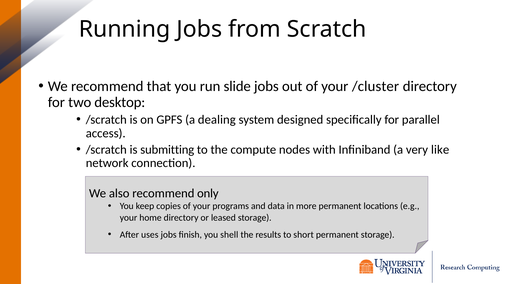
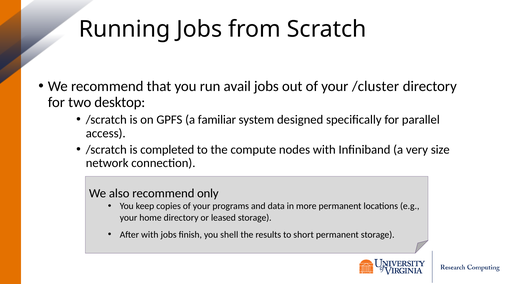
slide: slide -> avail
dealing: dealing -> familiar
submitting: submitting -> completed
like: like -> size
After uses: uses -> with
